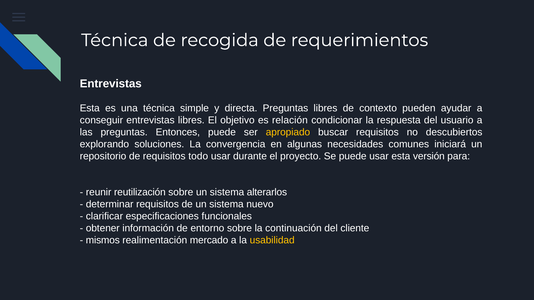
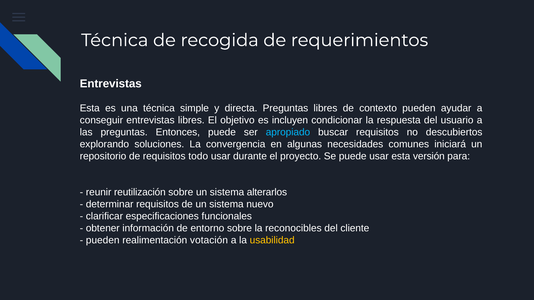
relación: relación -> incluyen
apropiado colour: yellow -> light blue
continuación: continuación -> reconocibles
mismos at (103, 241): mismos -> pueden
mercado: mercado -> votación
